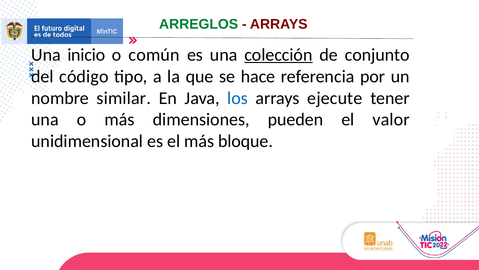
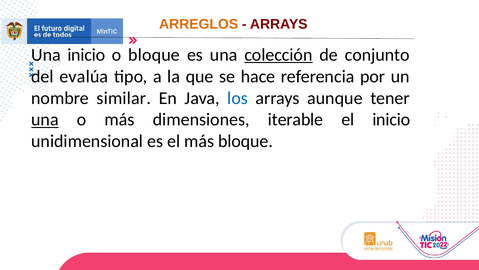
ARREGLOS colour: green -> orange
o común: común -> bloque
código: código -> evalúa
ejecute: ejecute -> aunque
una at (45, 119) underline: none -> present
pueden: pueden -> iterable
el valor: valor -> inicio
